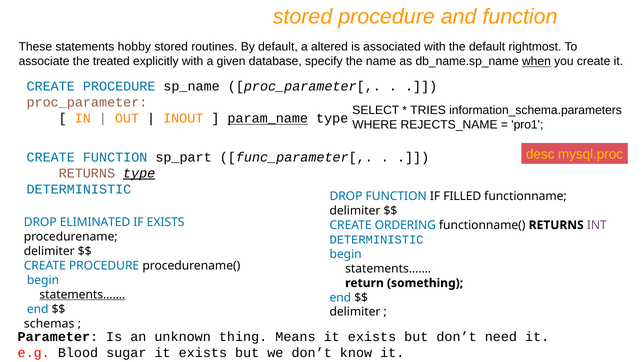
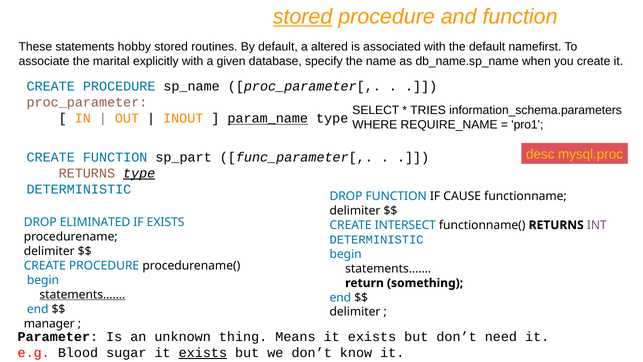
stored at (303, 17) underline: none -> present
rightmost: rightmost -> namefirst
treated: treated -> marital
when underline: present -> none
REJECTS_NAME: REJECTS_NAME -> REQUIRE_NAME
FILLED: FILLED -> CAUSE
ORDERING: ORDERING -> INTERSECT
schemas: schemas -> manager
exists at (203, 353) underline: none -> present
